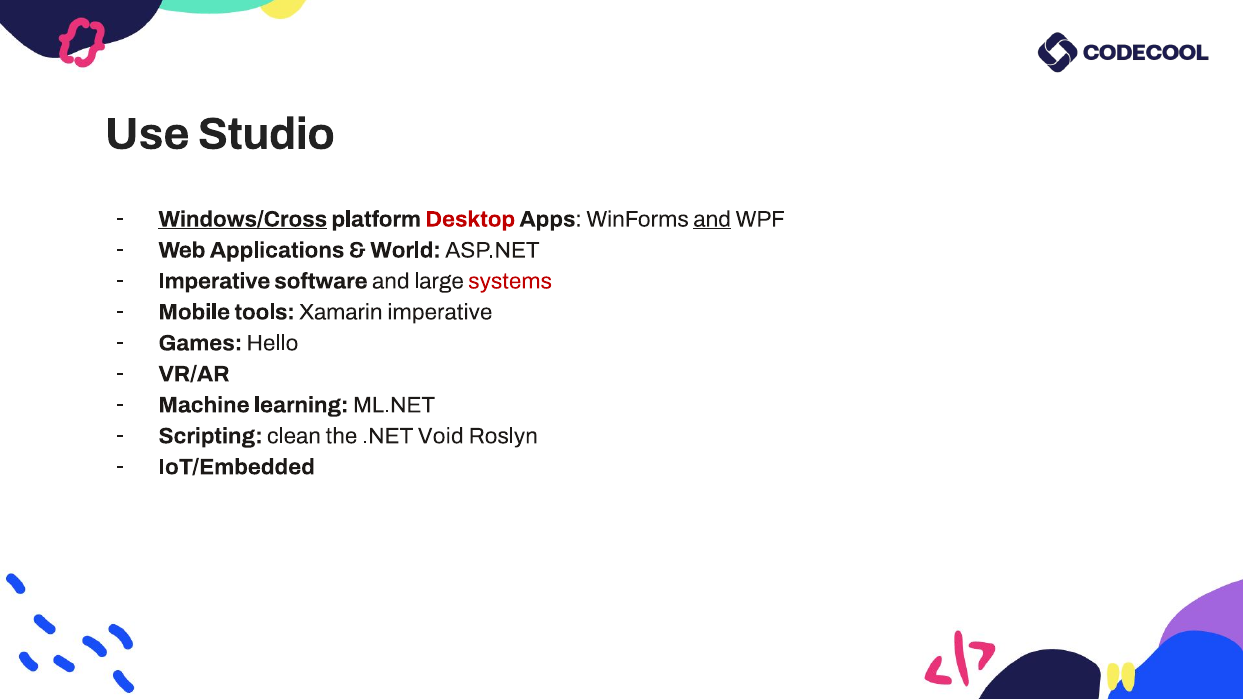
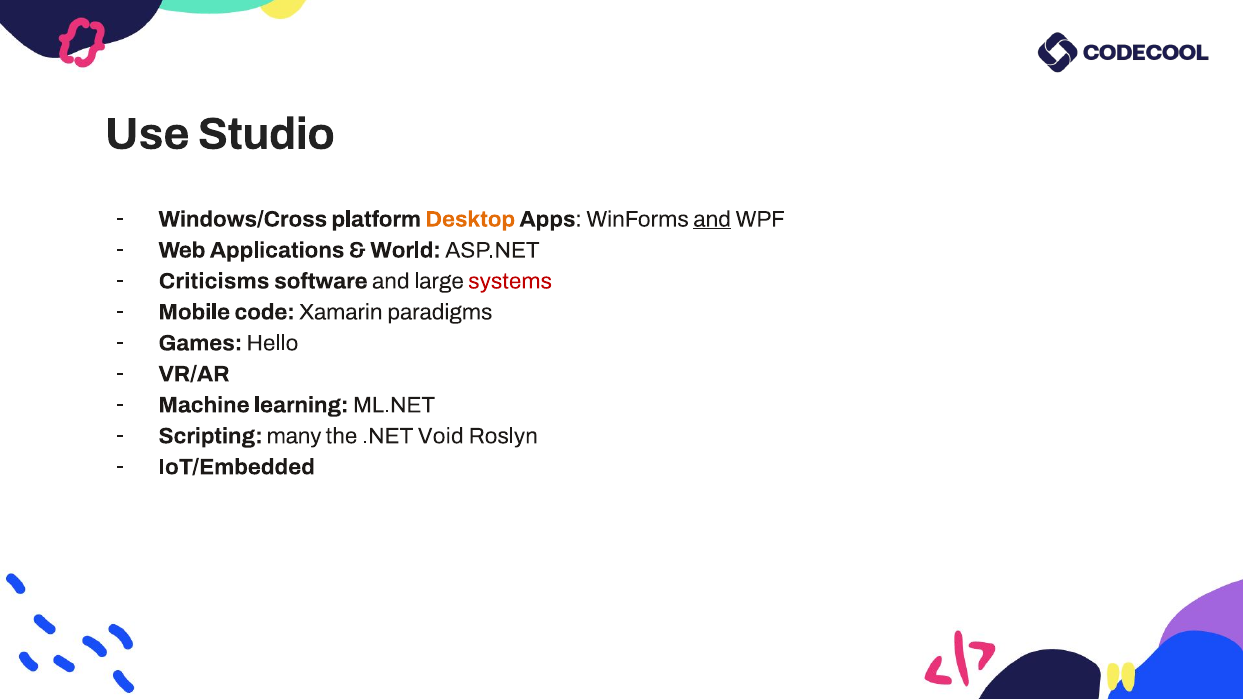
Windows/Cross underline: present -> none
Desktop colour: red -> orange
Imperative at (214, 281): Imperative -> Criticisms
tools: tools -> code
Xamarin imperative: imperative -> paradigms
clean: clean -> many
